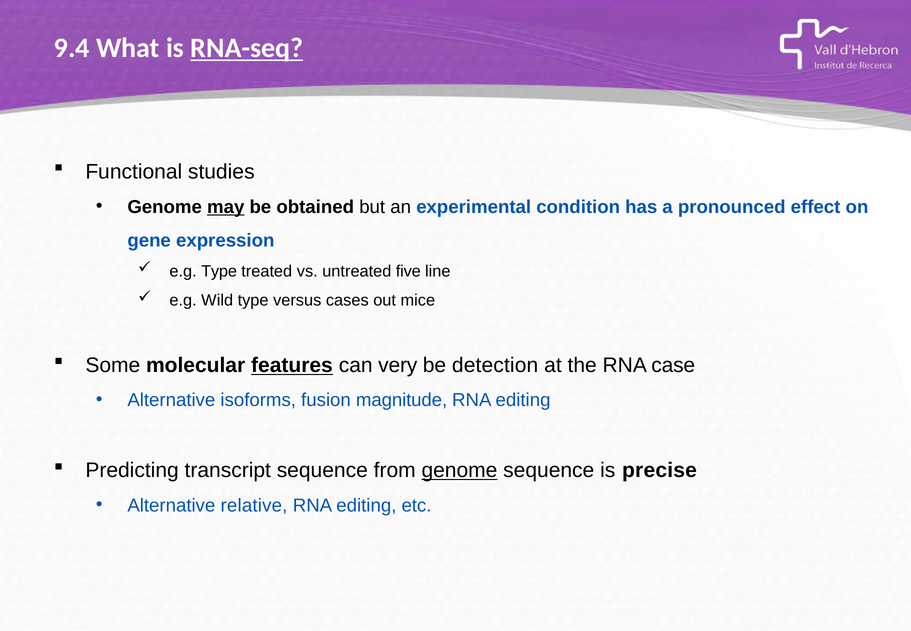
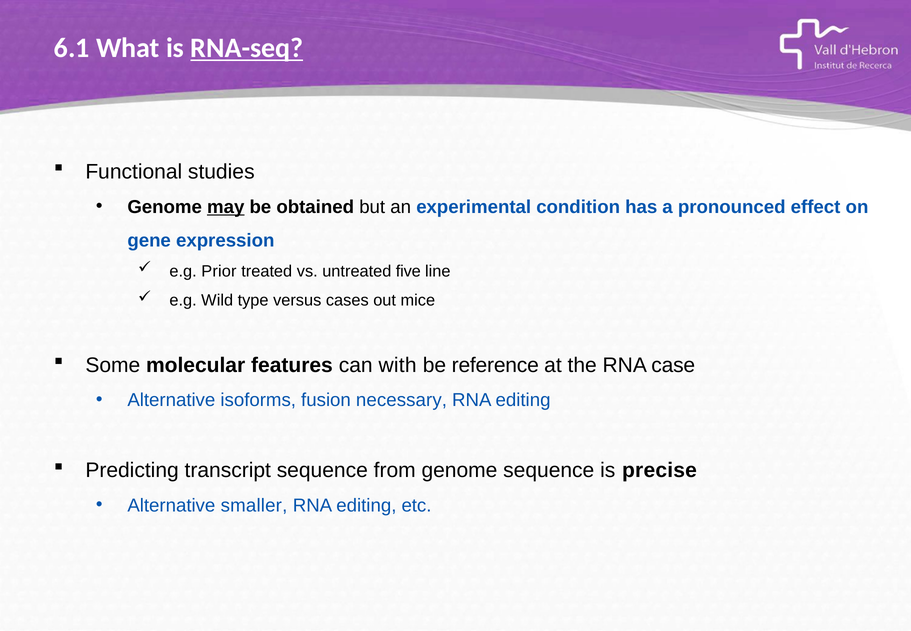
9.4: 9.4 -> 6.1
e.g Type: Type -> Prior
features underline: present -> none
very: very -> with
detection: detection -> reference
magnitude: magnitude -> necessary
genome at (459, 470) underline: present -> none
relative: relative -> smaller
